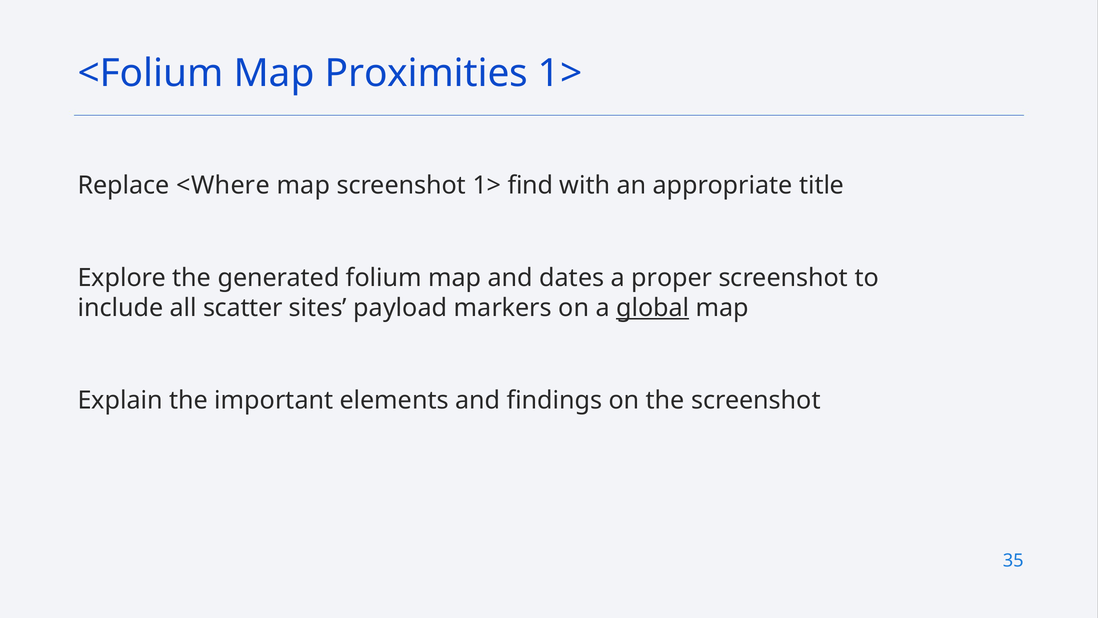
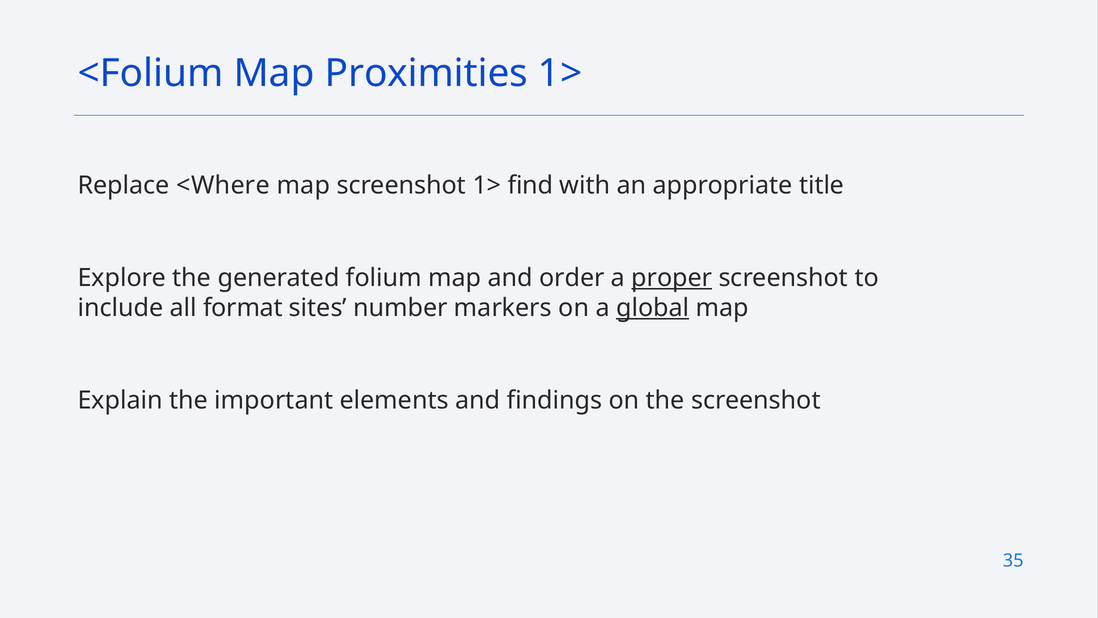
dates: dates -> order
proper underline: none -> present
scatter: scatter -> format
payload: payload -> number
